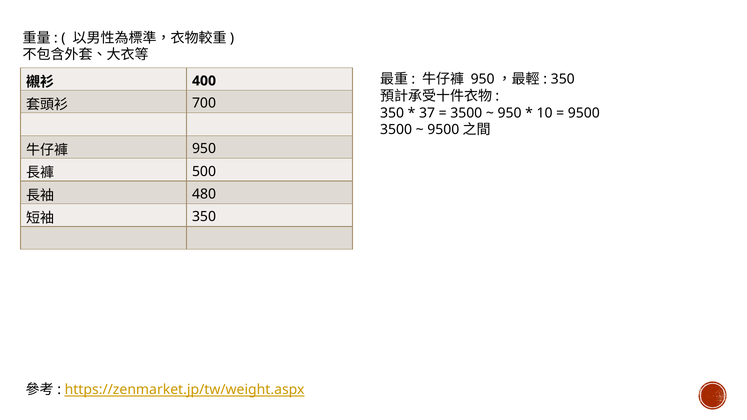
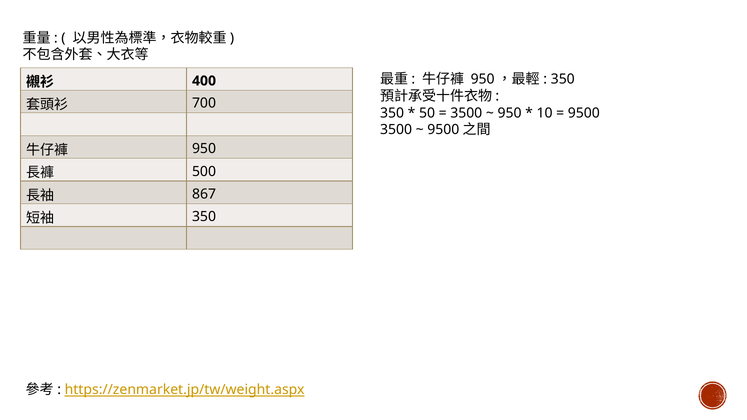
37: 37 -> 50
480: 480 -> 867
